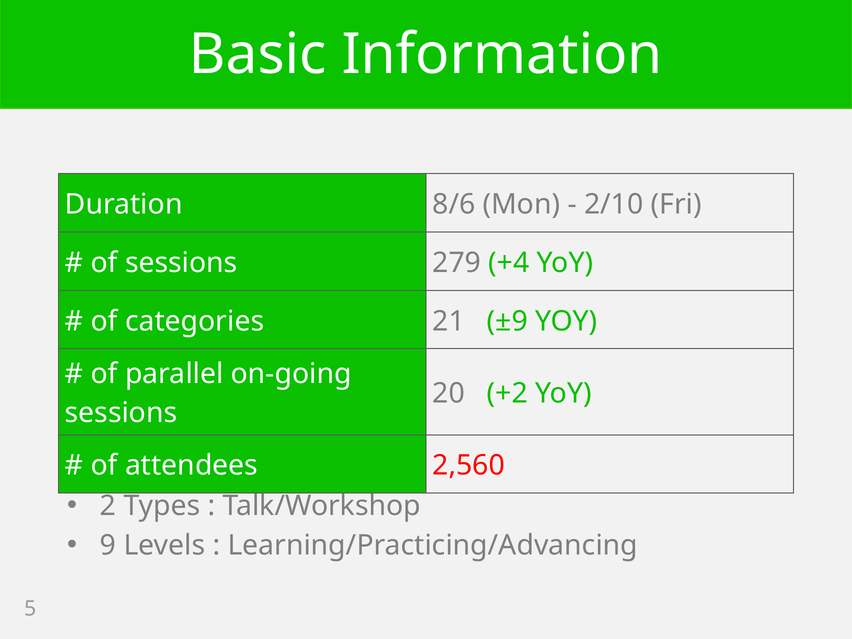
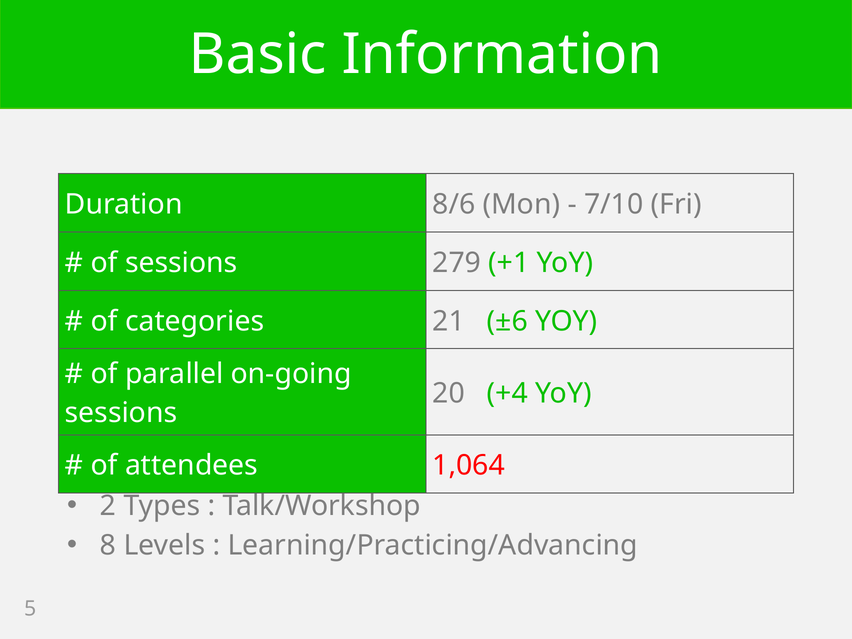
2/10: 2/10 -> 7/10
+4: +4 -> +1
±9: ±9 -> ±6
+2: +2 -> +4
2,560: 2,560 -> 1,064
9: 9 -> 8
